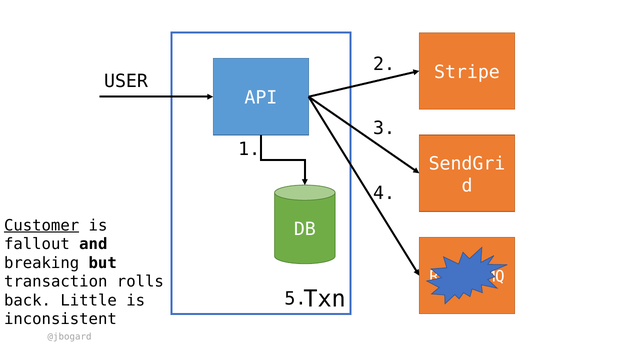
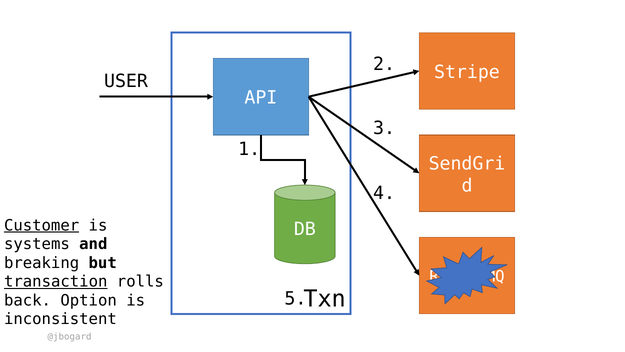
fallout: fallout -> systems
transaction underline: none -> present
Little: Little -> Option
